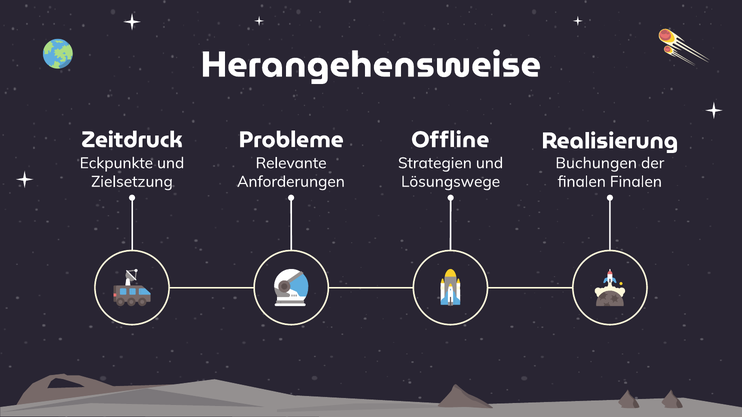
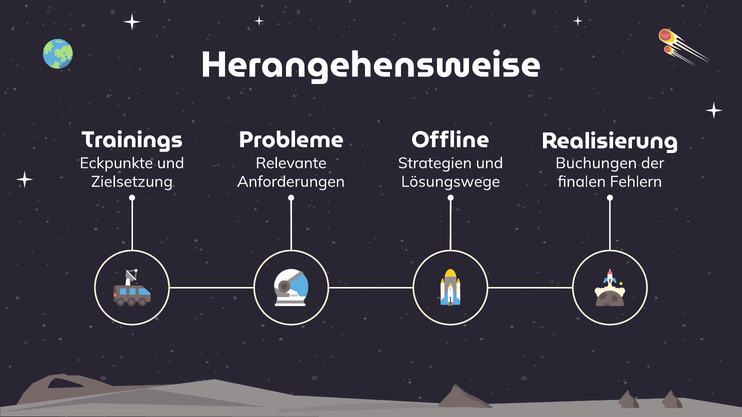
Zeitdruck: Zeitdruck -> Trainings
finalen Finalen: Finalen -> Fehlern
